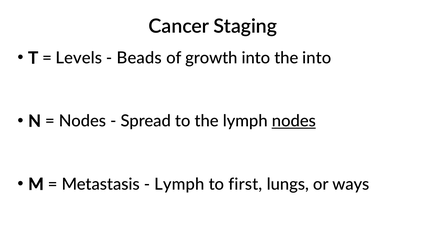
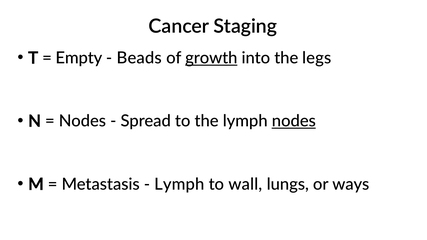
Levels: Levels -> Empty
growth underline: none -> present
the into: into -> legs
first: first -> wall
